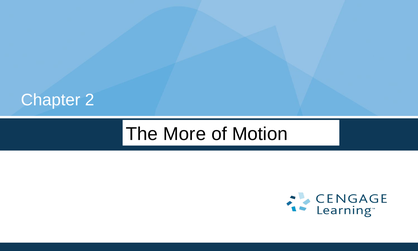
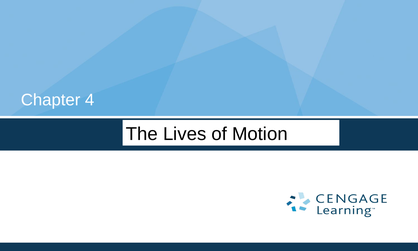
2: 2 -> 4
More: More -> Lives
